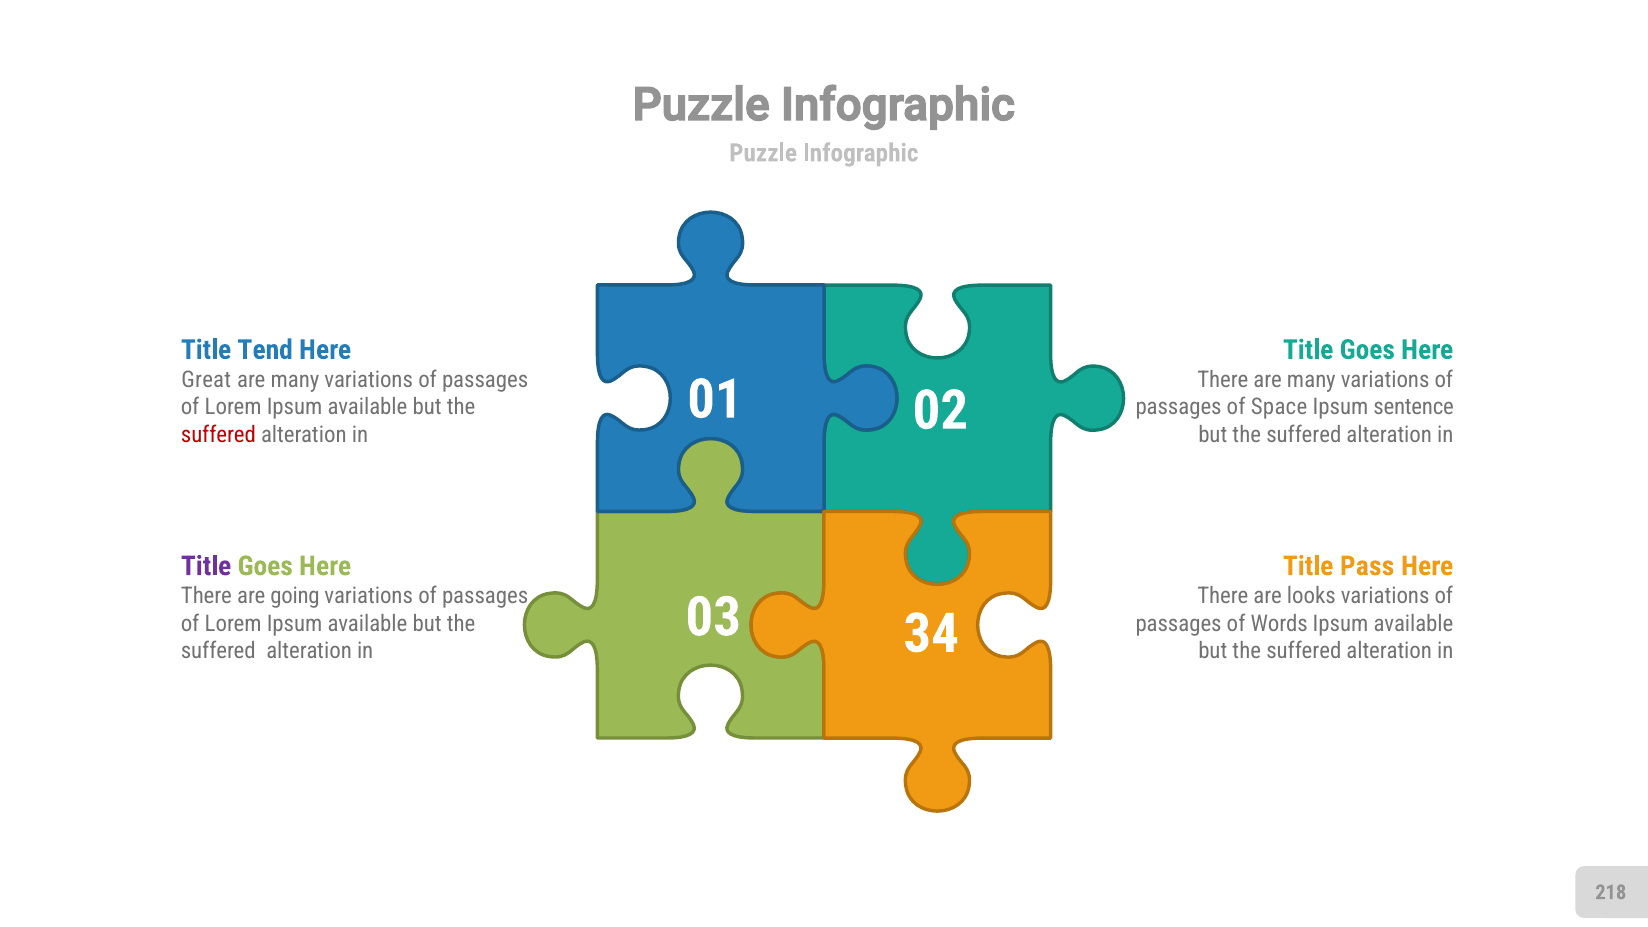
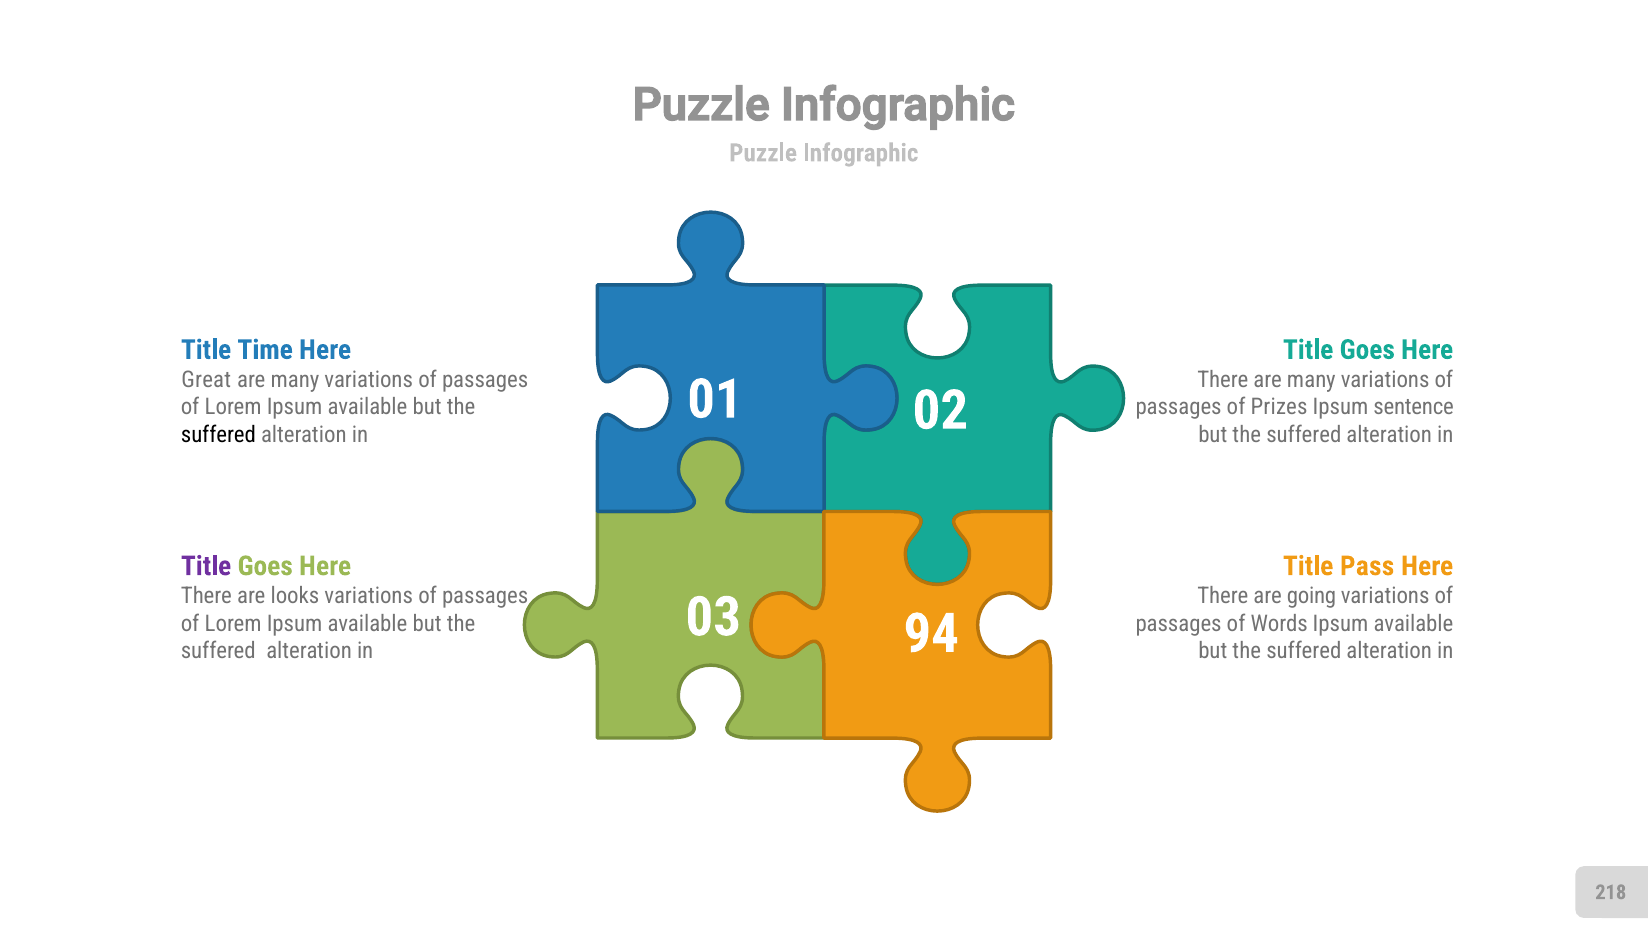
Tend: Tend -> Time
Space: Space -> Prizes
suffered at (218, 435) colour: red -> black
going: going -> looks
looks: looks -> going
34: 34 -> 94
